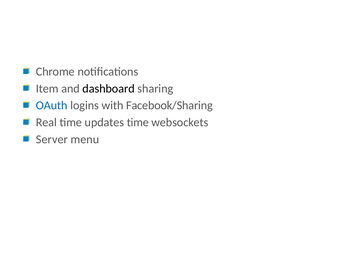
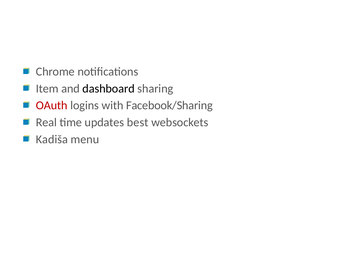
OAuth colour: blue -> red
updates time: time -> best
Server: Server -> Kadiša
